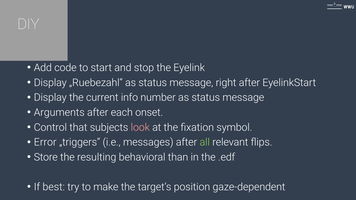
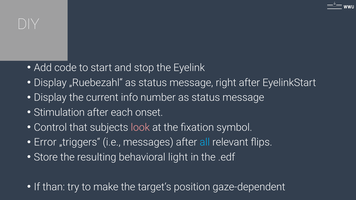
Arguments: Arguments -> Stimulation
all colour: light green -> light blue
than: than -> light
best: best -> than
